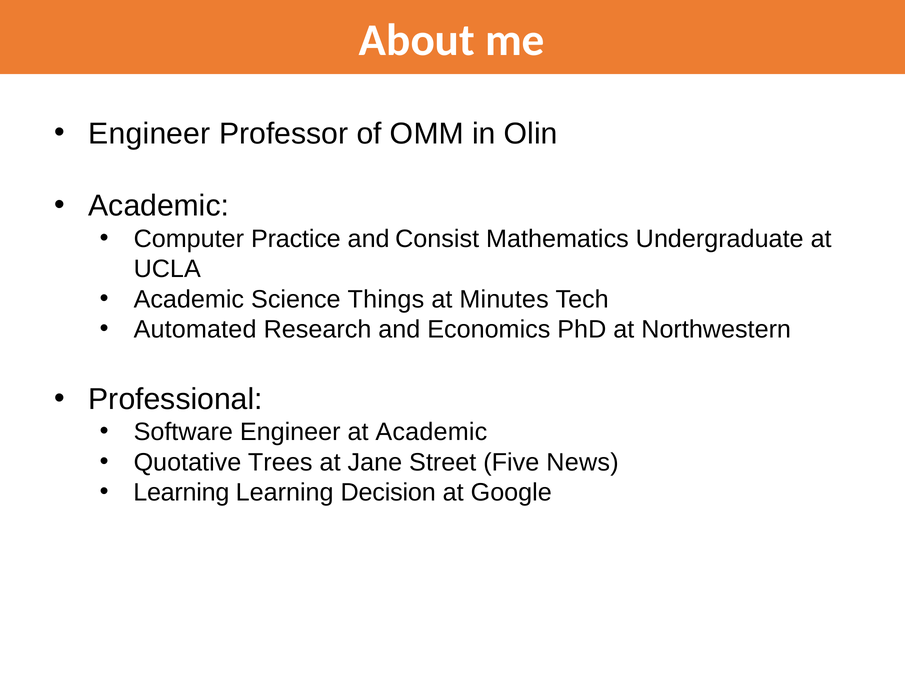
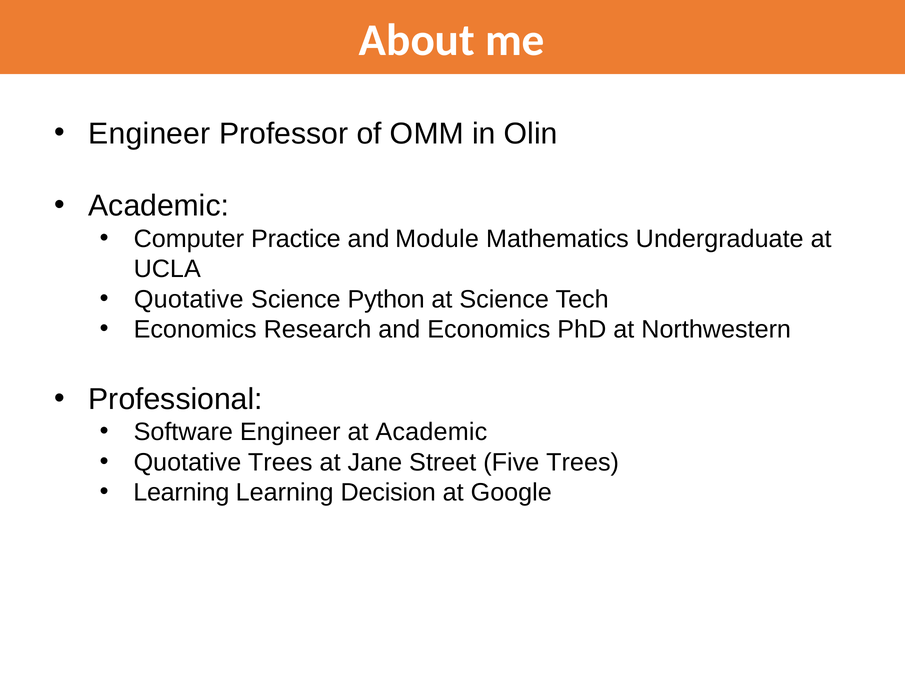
Consist: Consist -> Module
Academic at (189, 299): Academic -> Quotative
Things: Things -> Python
at Minutes: Minutes -> Science
Automated at (195, 329): Automated -> Economics
Five News: News -> Trees
